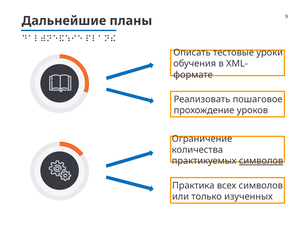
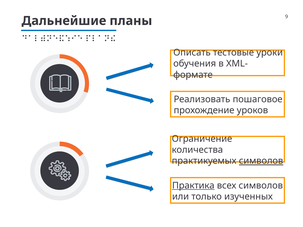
Практика underline: none -> present
